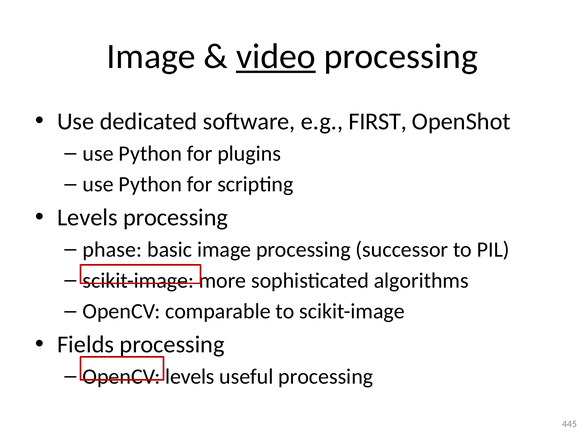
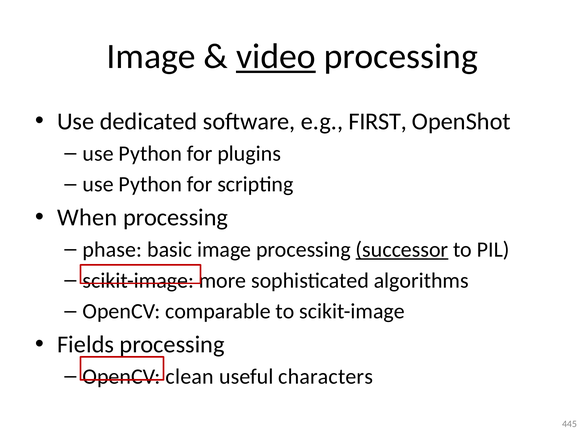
Levels at (87, 218): Levels -> When
successor underline: none -> present
OpenCV levels: levels -> clean
useful processing: processing -> characters
